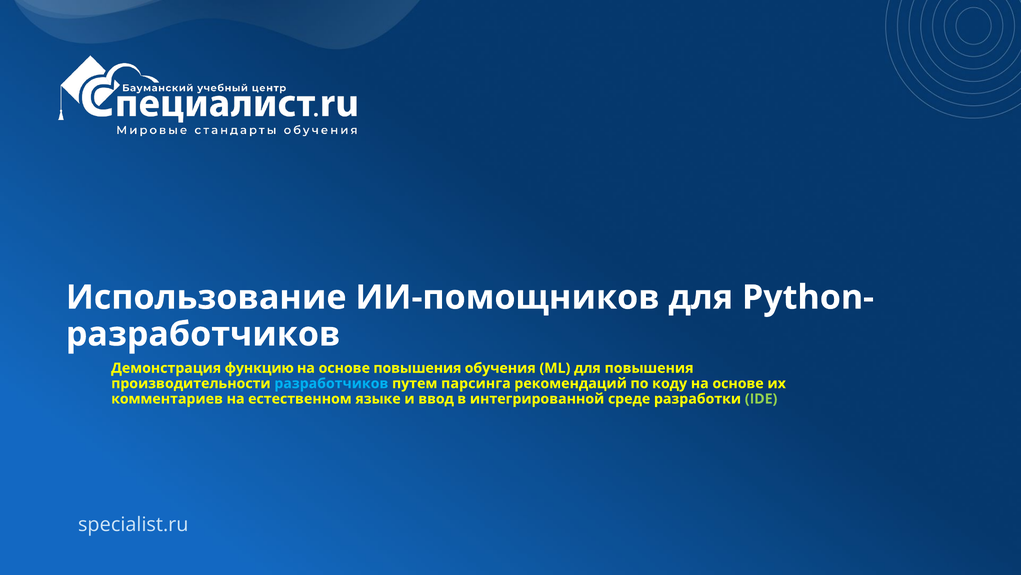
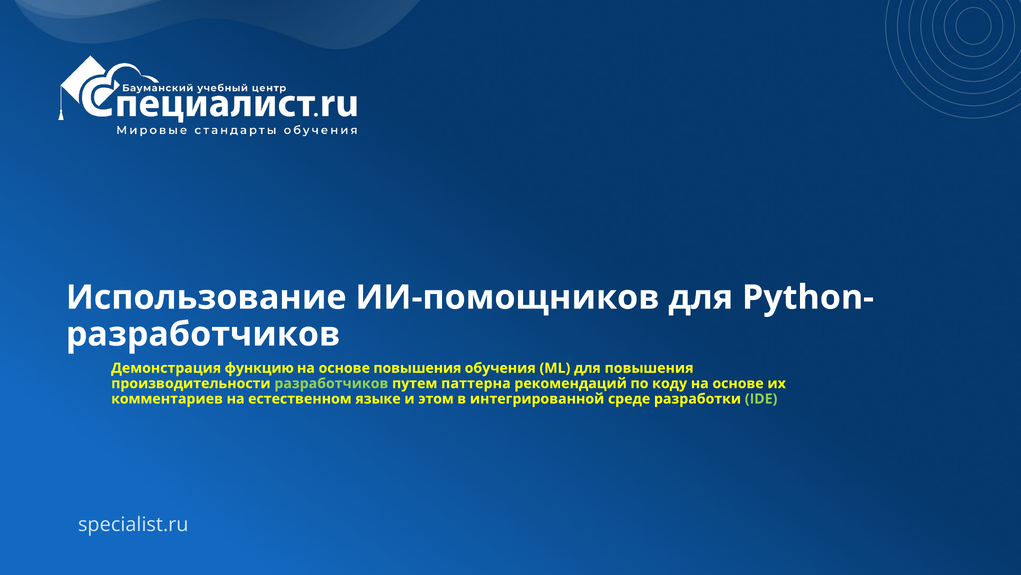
разработчиков at (331, 383) colour: light blue -> light green
парсинга: парсинга -> паттерна
ввод: ввод -> этом
